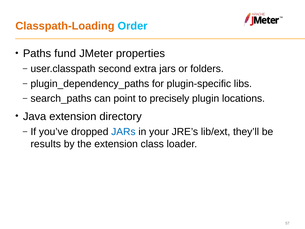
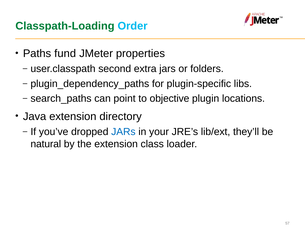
Classpath-Loading colour: orange -> green
precisely: precisely -> objective
results: results -> natural
